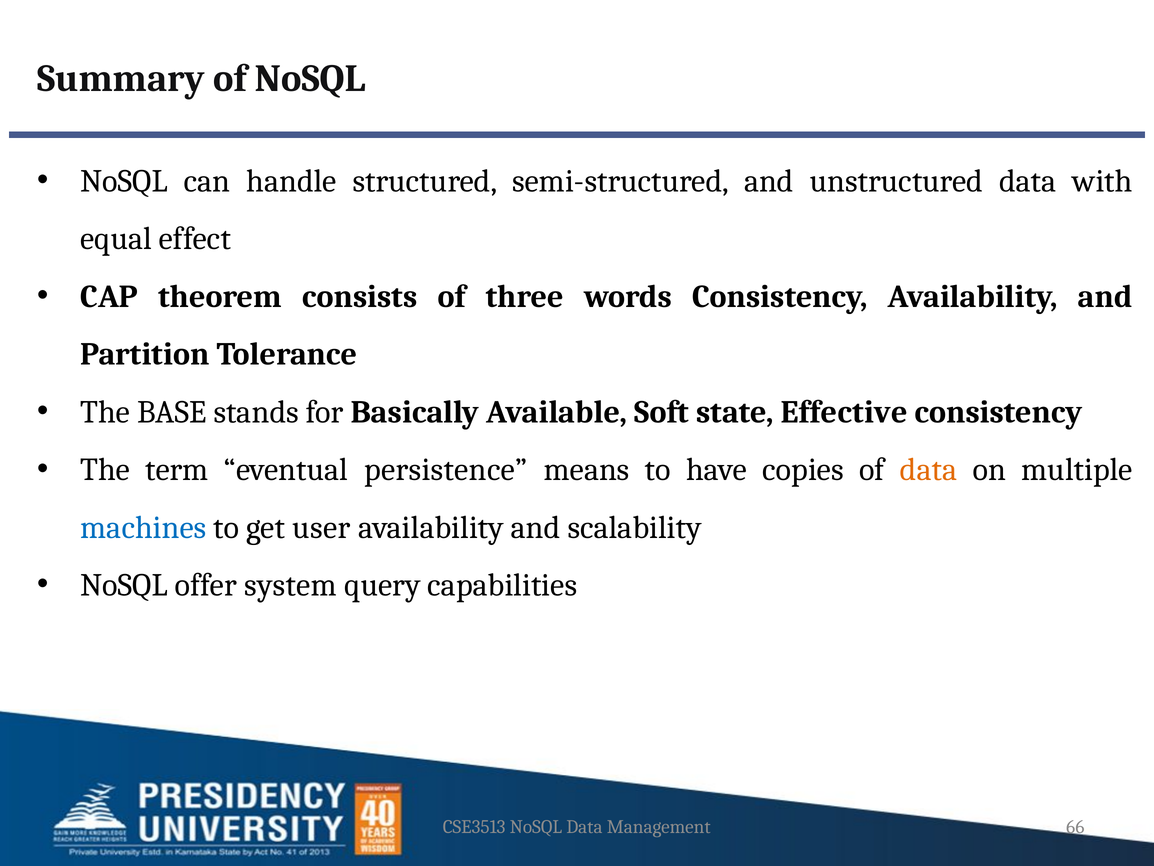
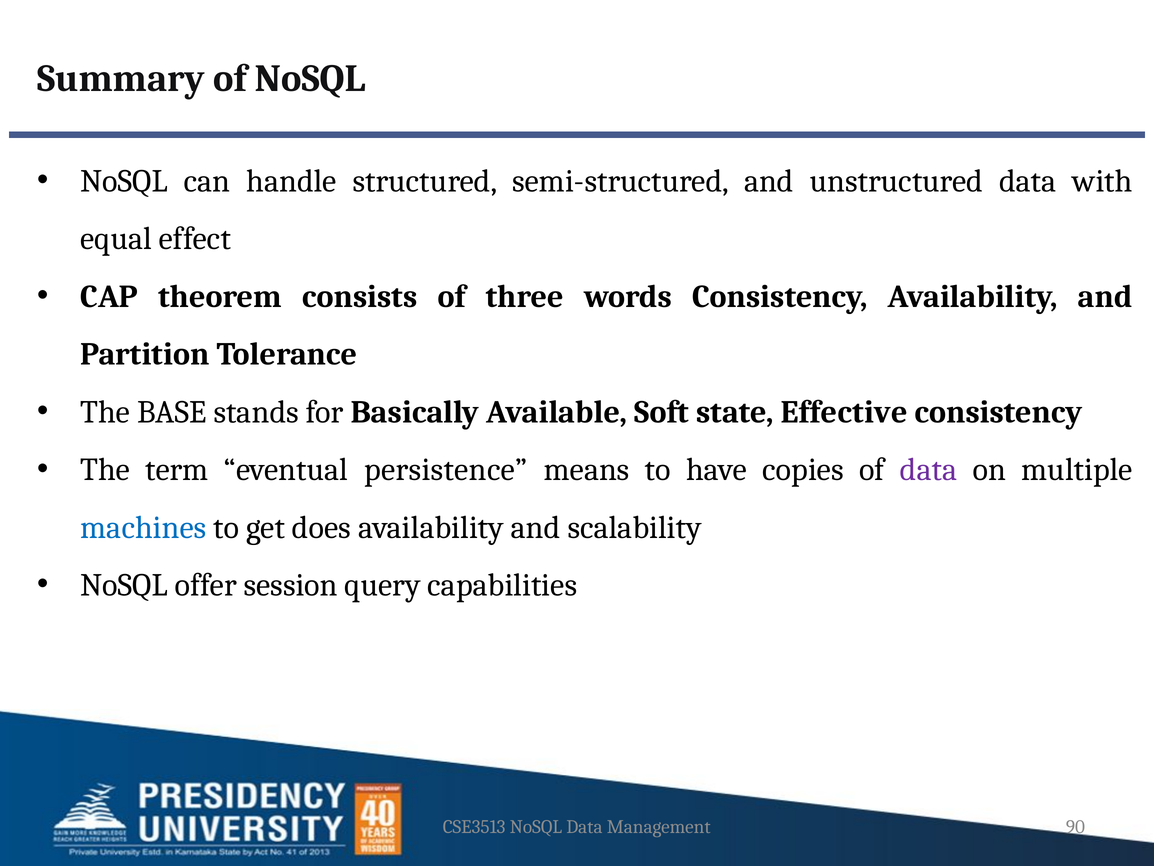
data at (928, 469) colour: orange -> purple
user: user -> does
system: system -> session
66: 66 -> 90
